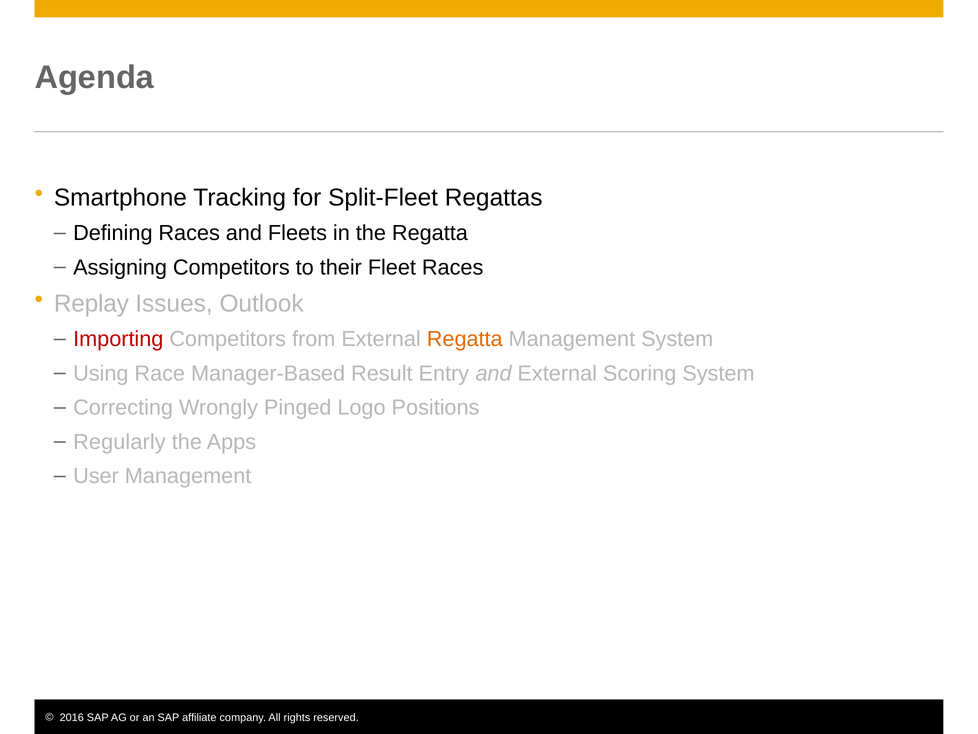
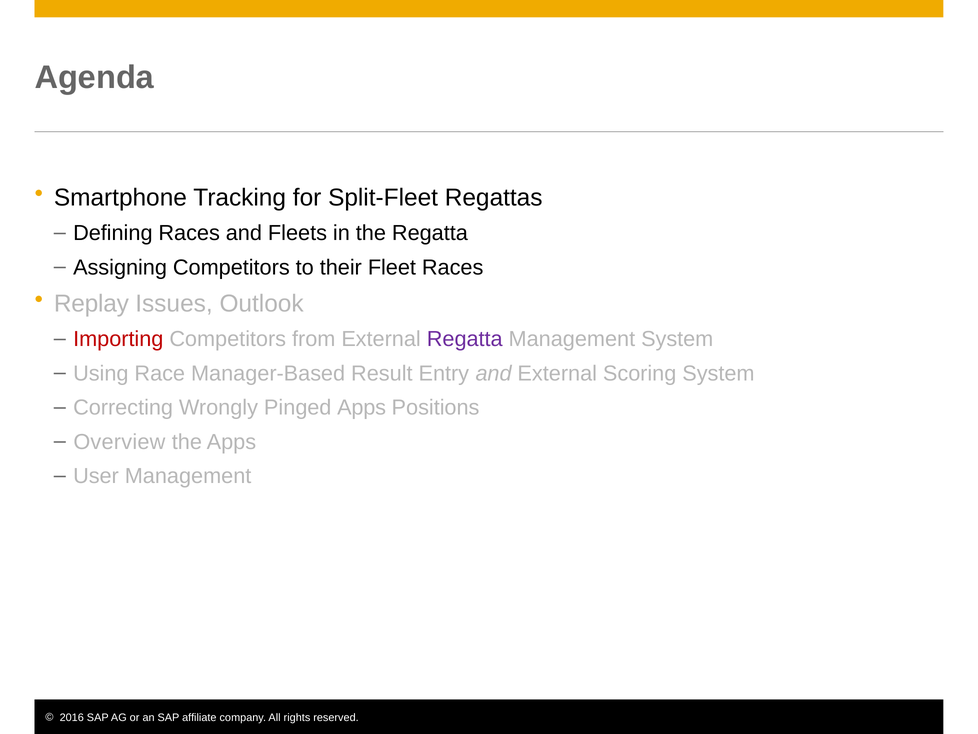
Regatta at (465, 339) colour: orange -> purple
Pinged Logo: Logo -> Apps
Regularly: Regularly -> Overview
